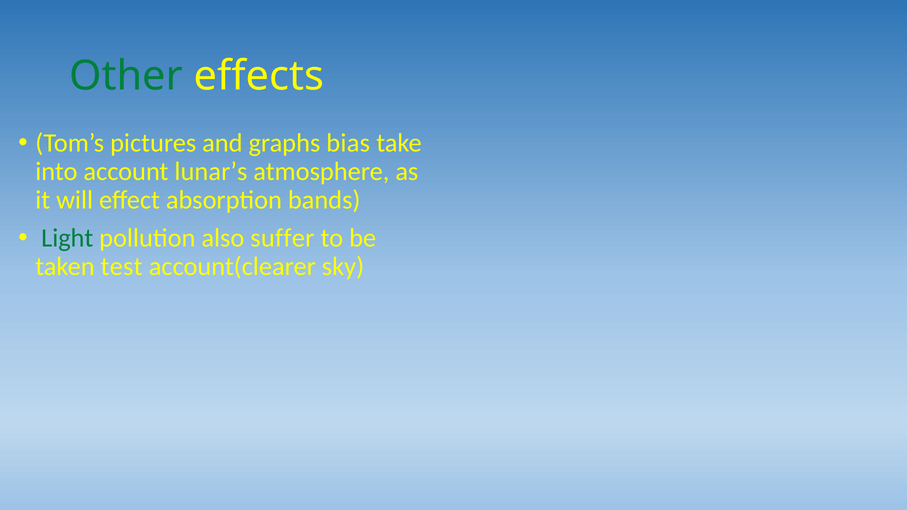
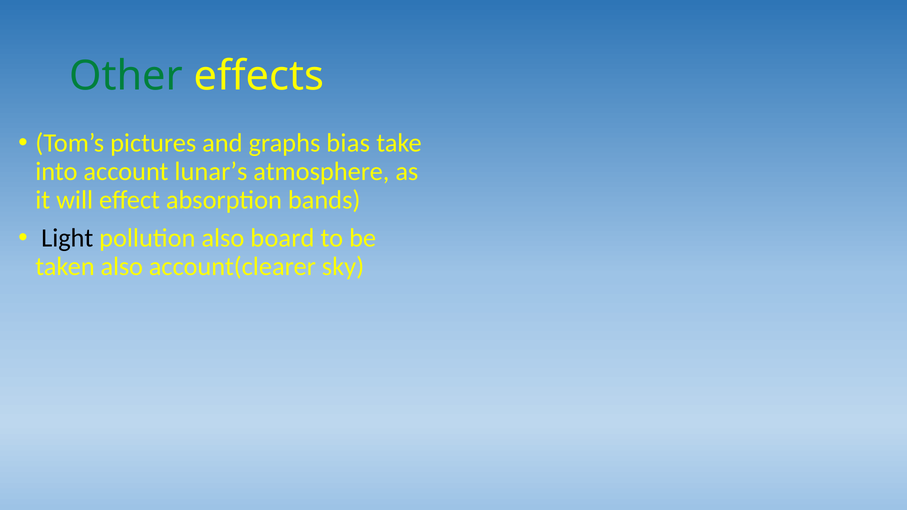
Light colour: green -> black
suffer: suffer -> board
taken test: test -> also
